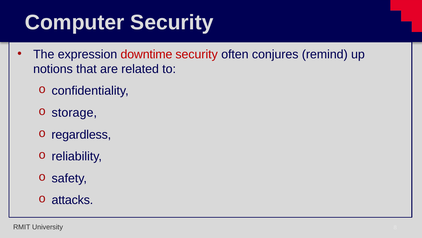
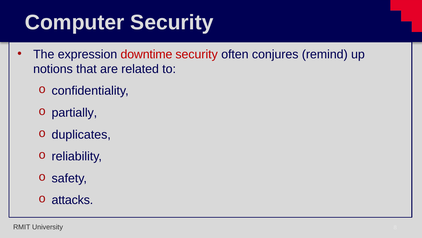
storage: storage -> partially
regardless: regardless -> duplicates
